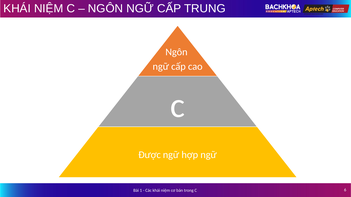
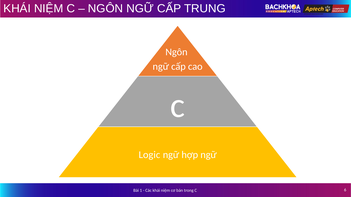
Được: Được -> Logic
